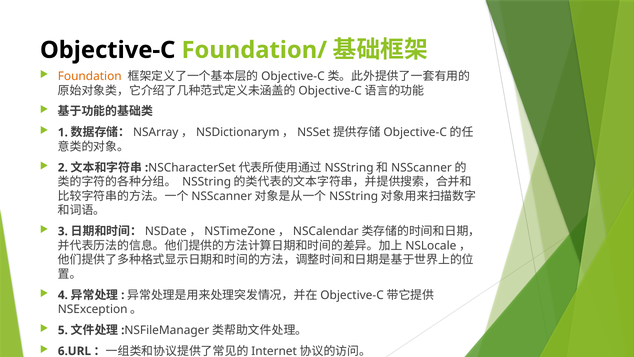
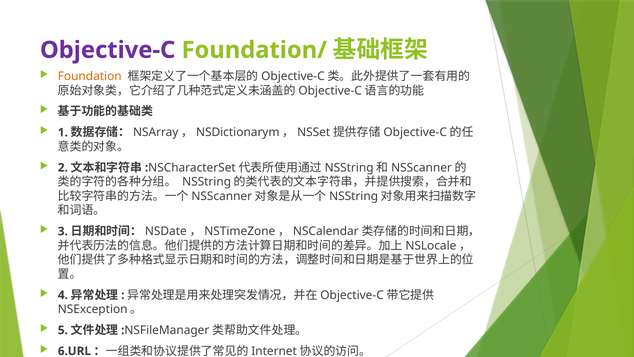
Objective-C colour: black -> purple
